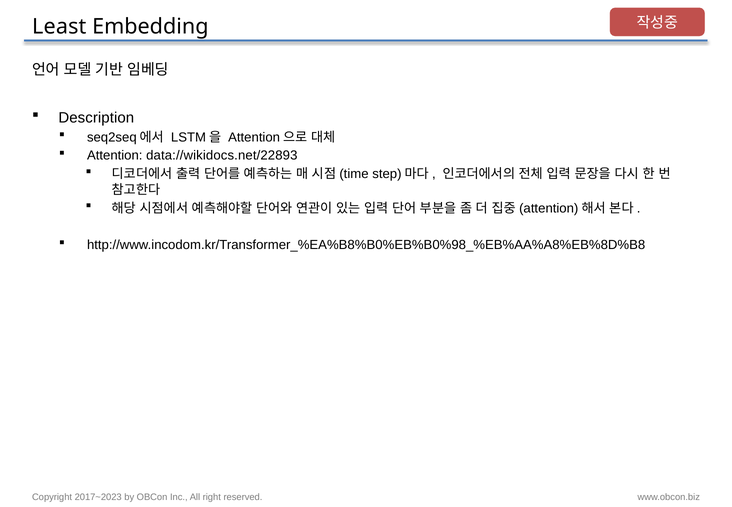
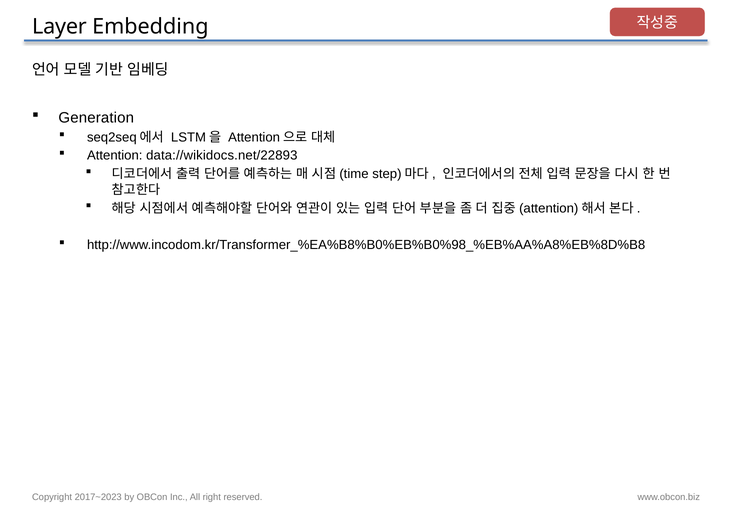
Least: Least -> Layer
Description: Description -> Generation
